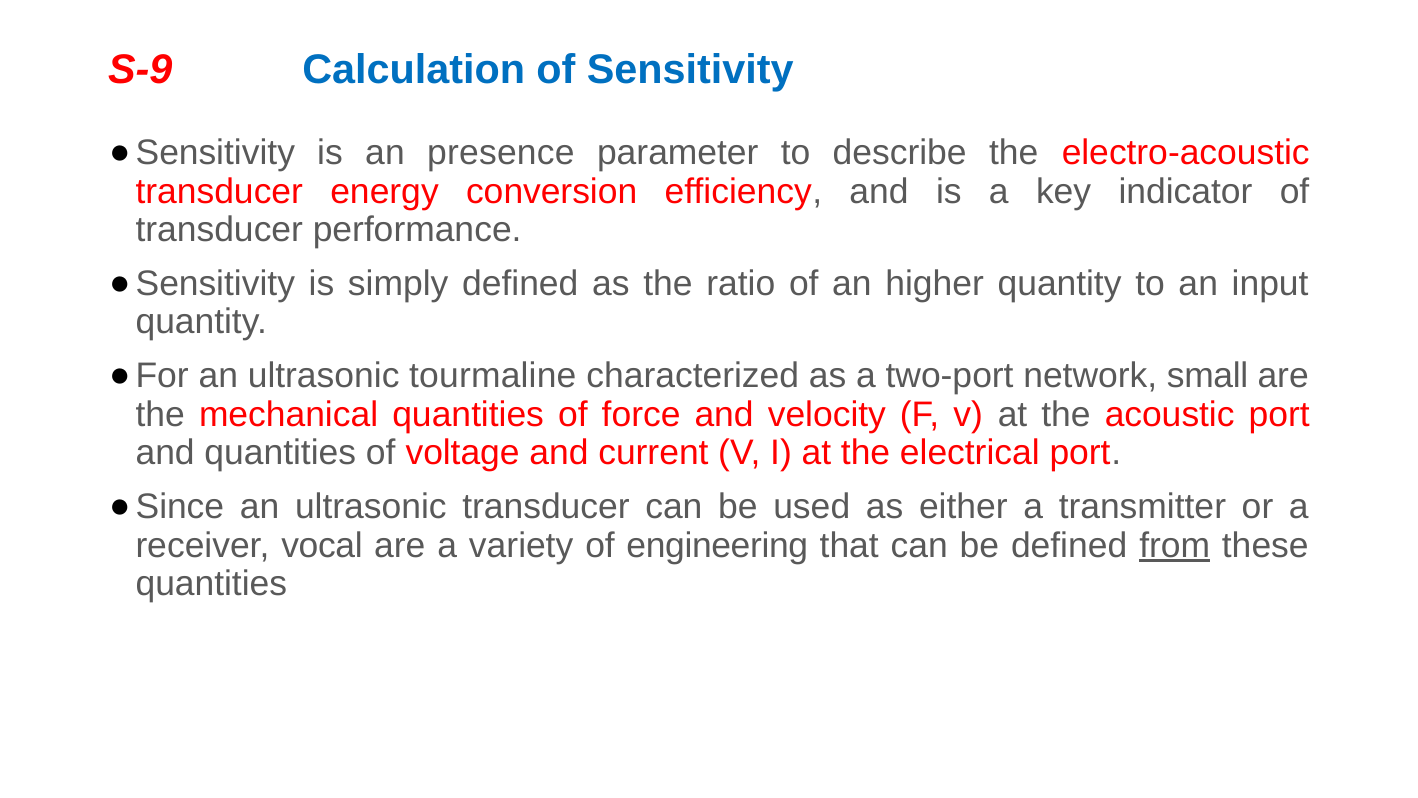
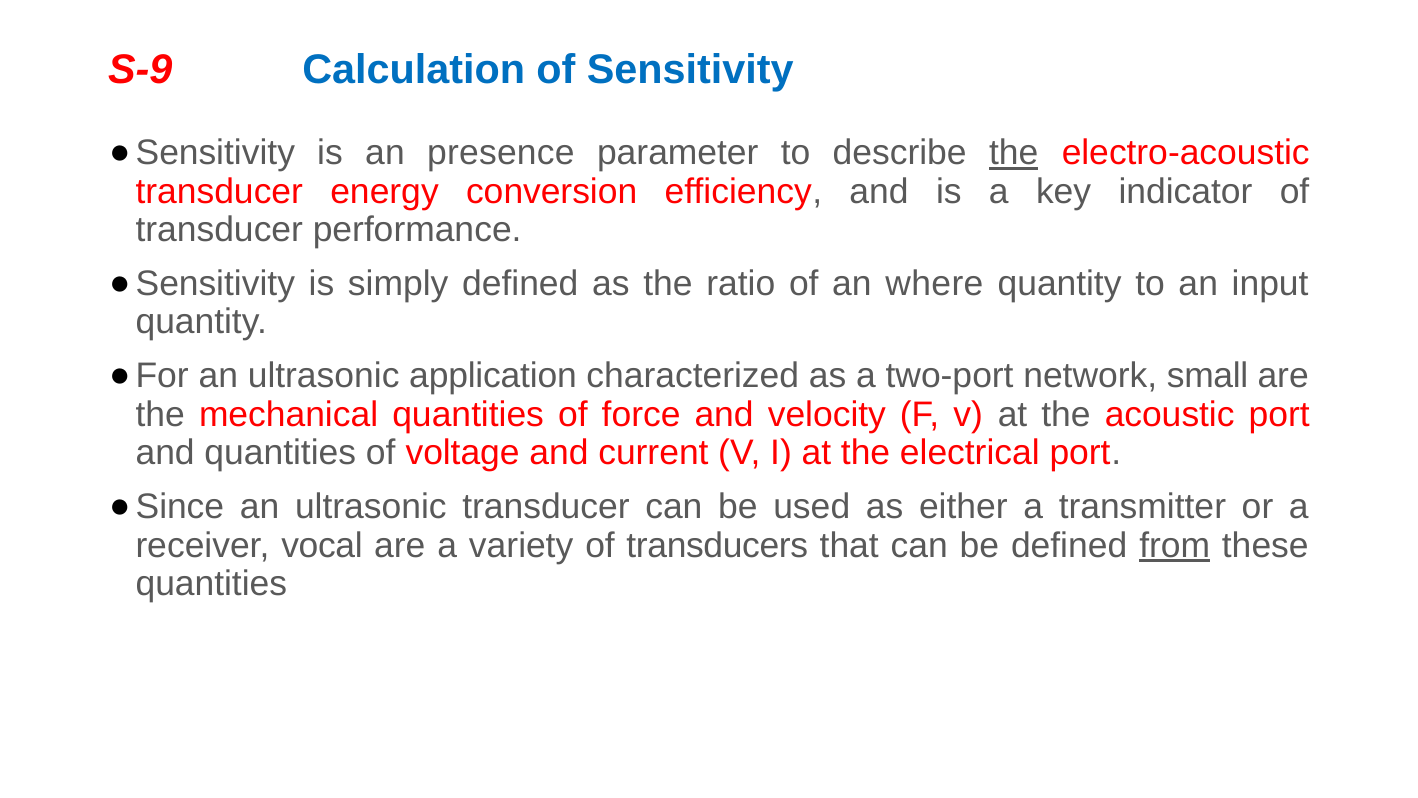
the at (1014, 153) underline: none -> present
higher: higher -> where
tourmaline: tourmaline -> application
engineering: engineering -> transducers
